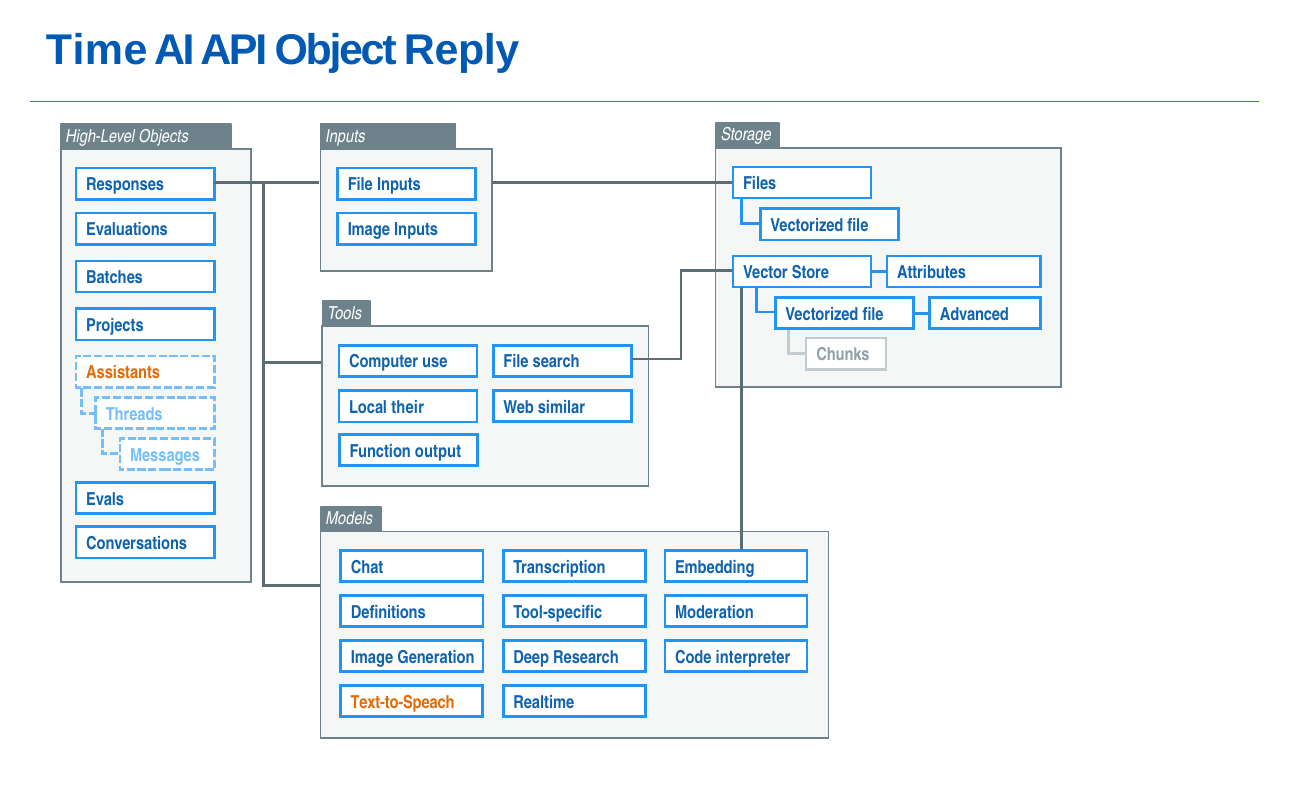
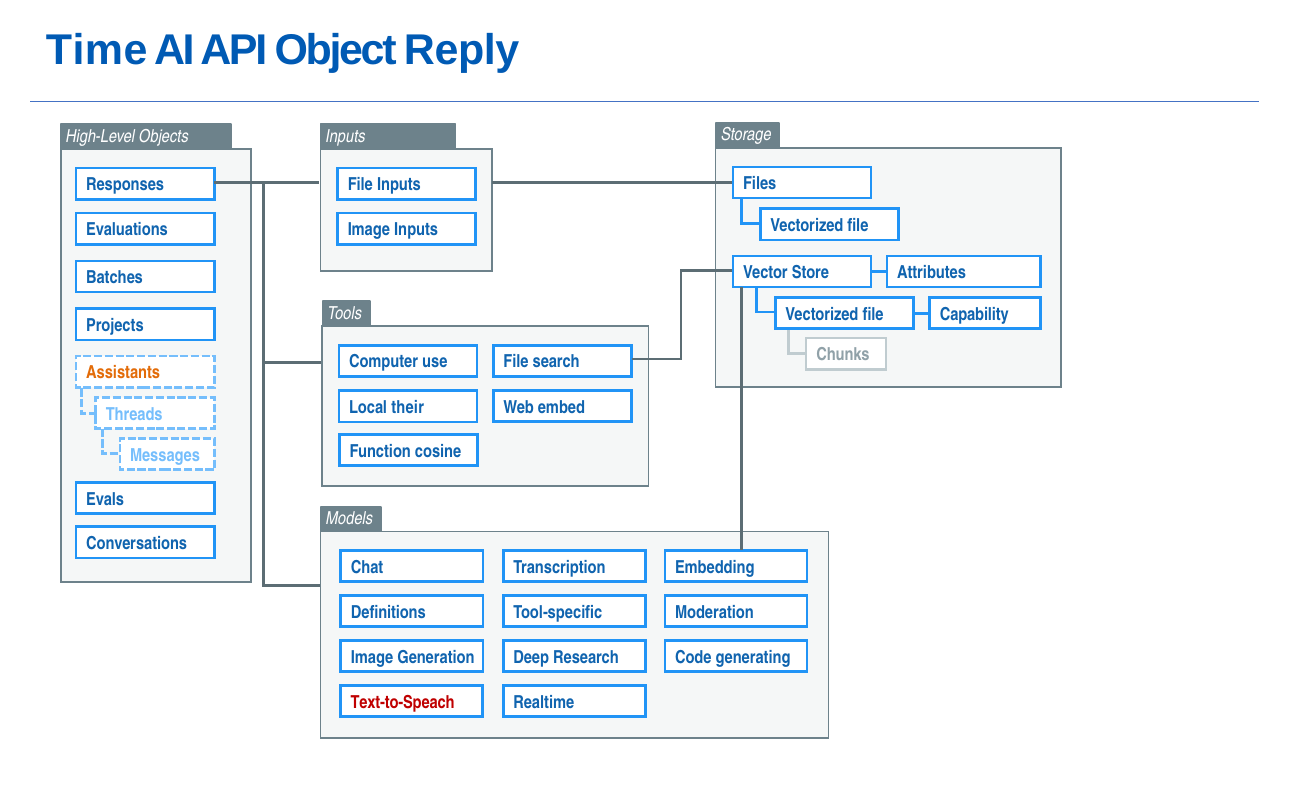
Advanced: Advanced -> Capability
similar: similar -> embed
output: output -> cosine
interpreter: interpreter -> generating
Text-to-Speach colour: orange -> red
